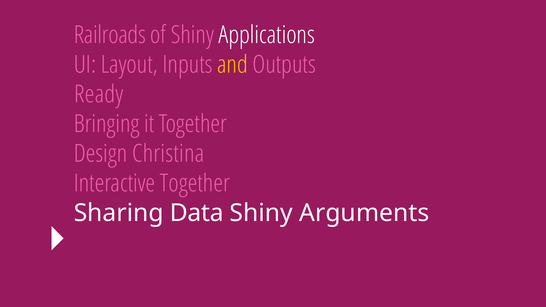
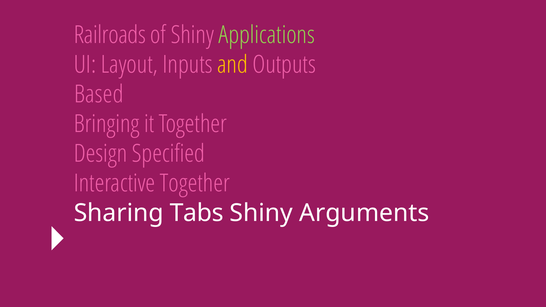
Applications colour: white -> light green
Ready: Ready -> Based
Christina: Christina -> Specified
Data: Data -> Tabs
